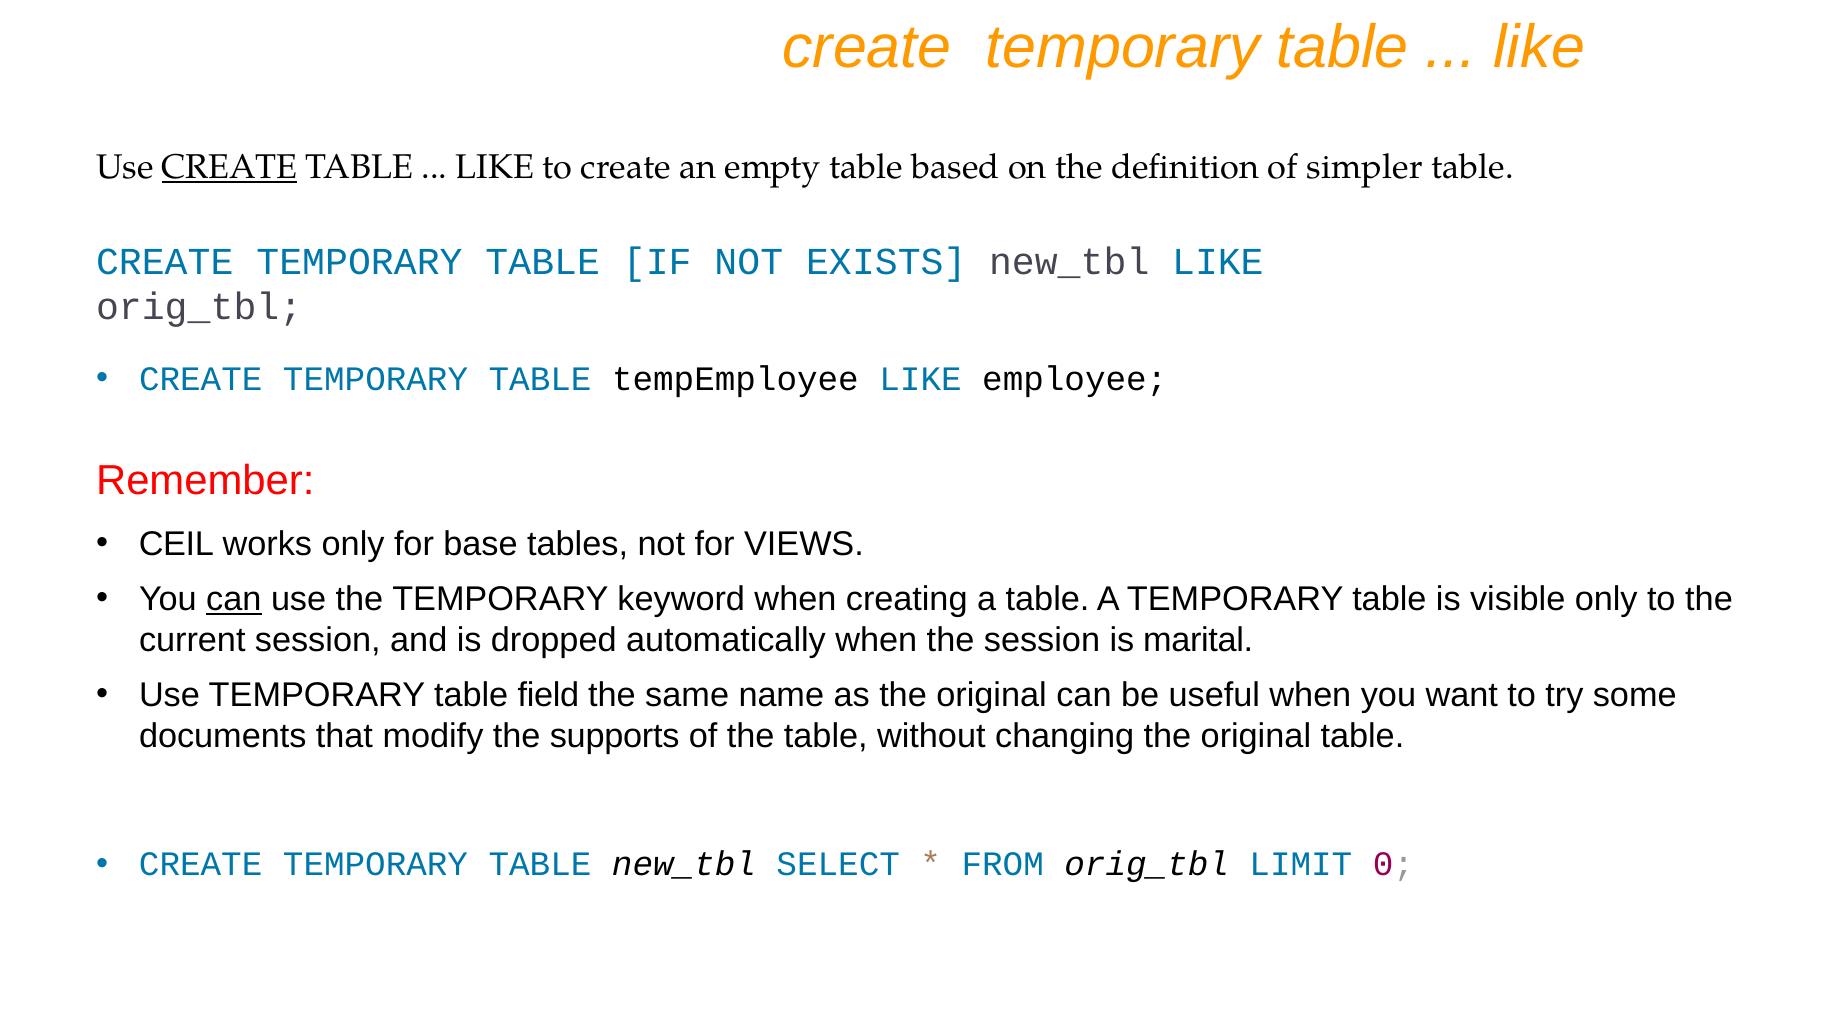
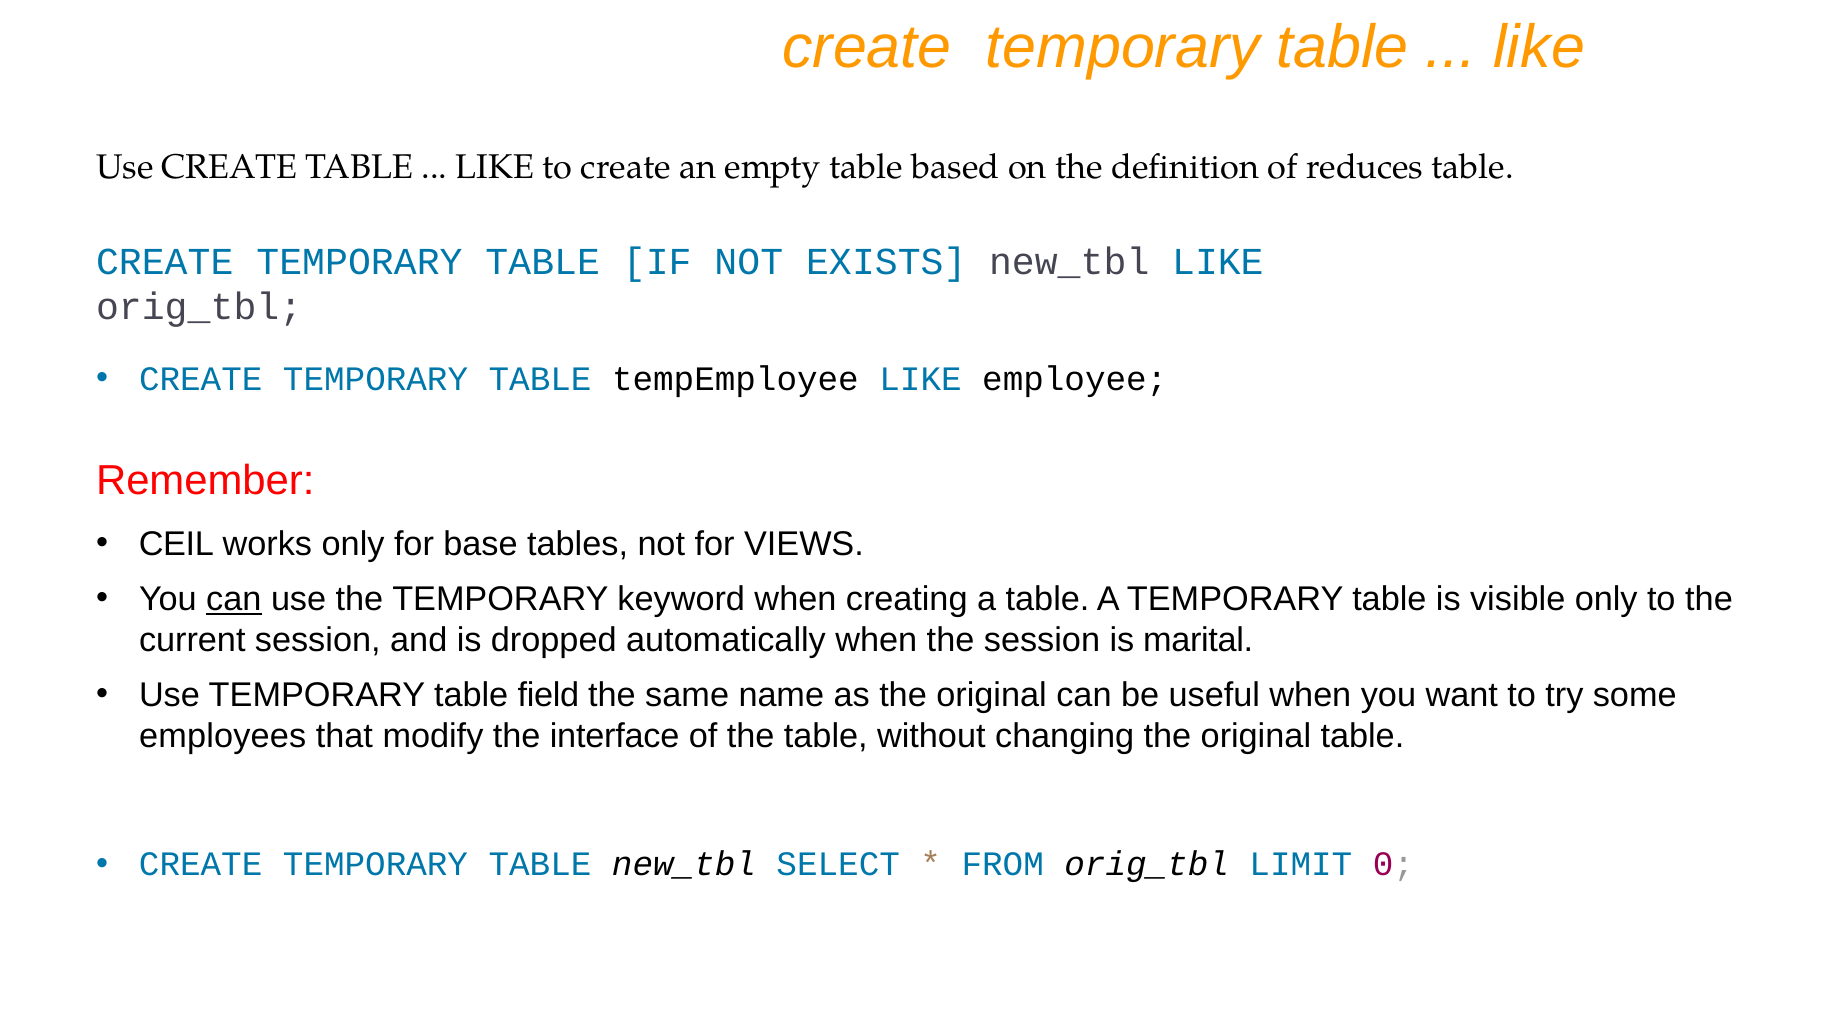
CREATE at (229, 167) underline: present -> none
simpler: simpler -> reduces
documents: documents -> employees
supports: supports -> interface
